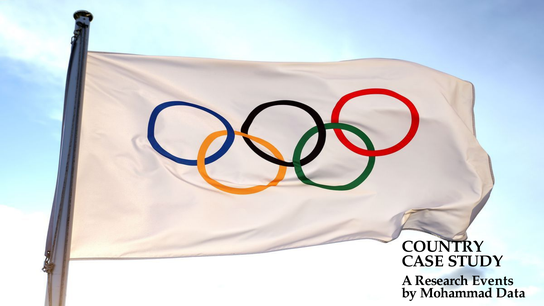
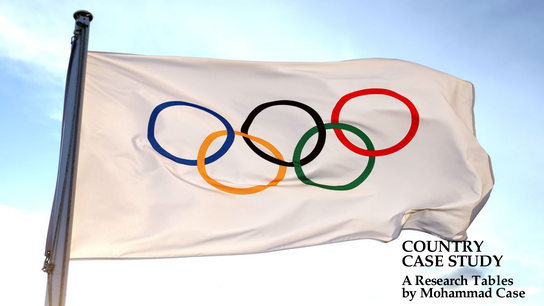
Events: Events -> Tables
Mohammad Data: Data -> Case
